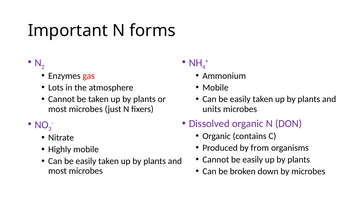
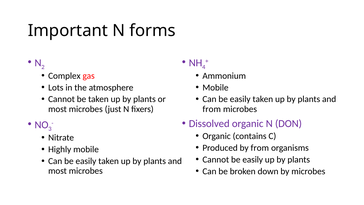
Enzymes: Enzymes -> Complex
units at (212, 109): units -> from
